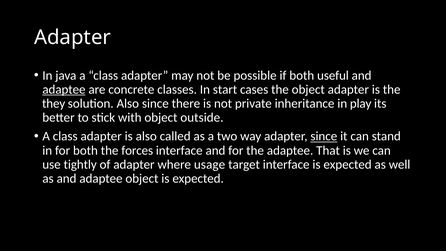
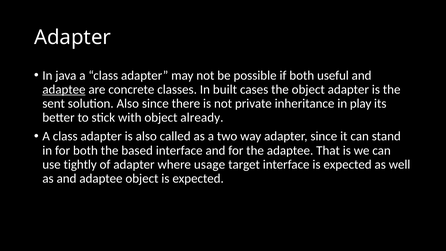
start: start -> built
they: they -> sent
outside: outside -> already
since at (324, 136) underline: present -> none
forces: forces -> based
